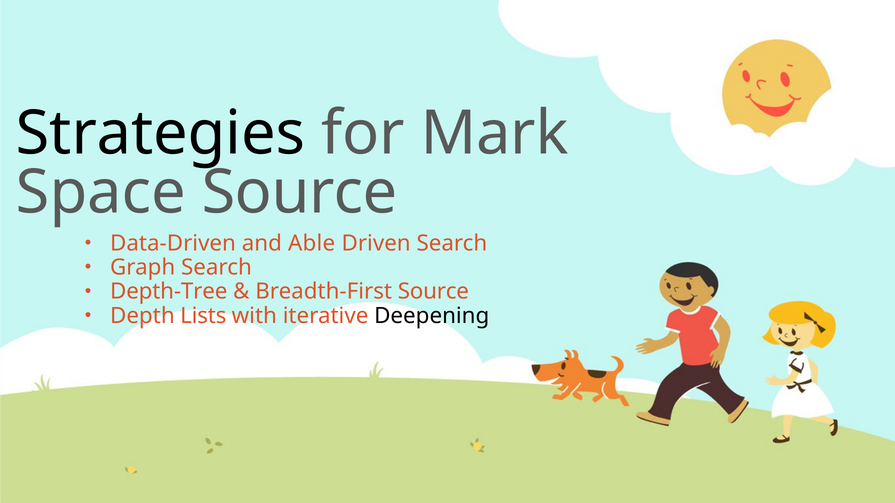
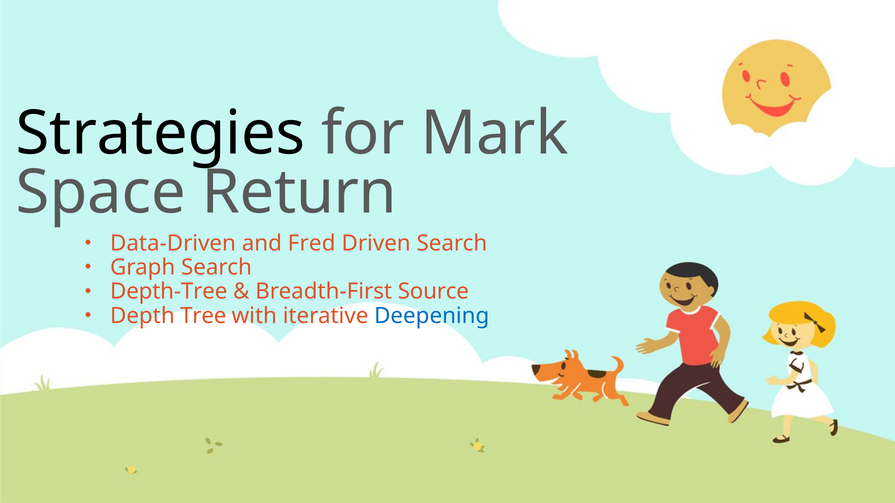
Space Source: Source -> Return
Able: Able -> Fred
Lists: Lists -> Tree
Deepening colour: black -> blue
